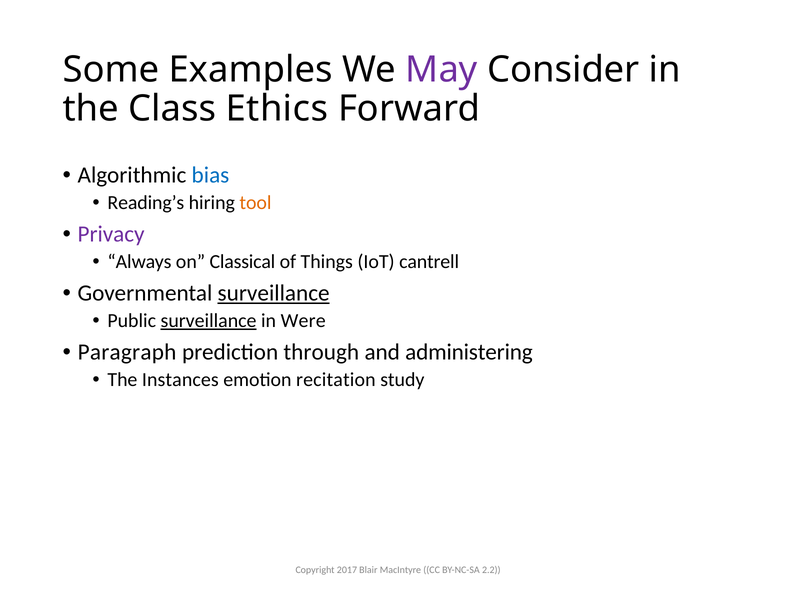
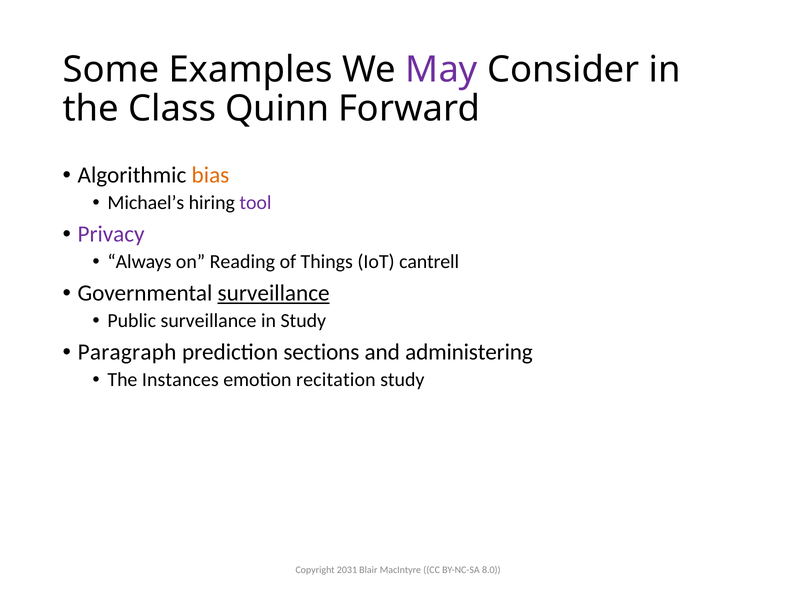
Ethics: Ethics -> Quinn
bias colour: blue -> orange
Reading’s: Reading’s -> Michael’s
tool colour: orange -> purple
Classical: Classical -> Reading
surveillance at (209, 321) underline: present -> none
in Were: Were -> Study
through: through -> sections
2017: 2017 -> 2031
2.2: 2.2 -> 8.0
